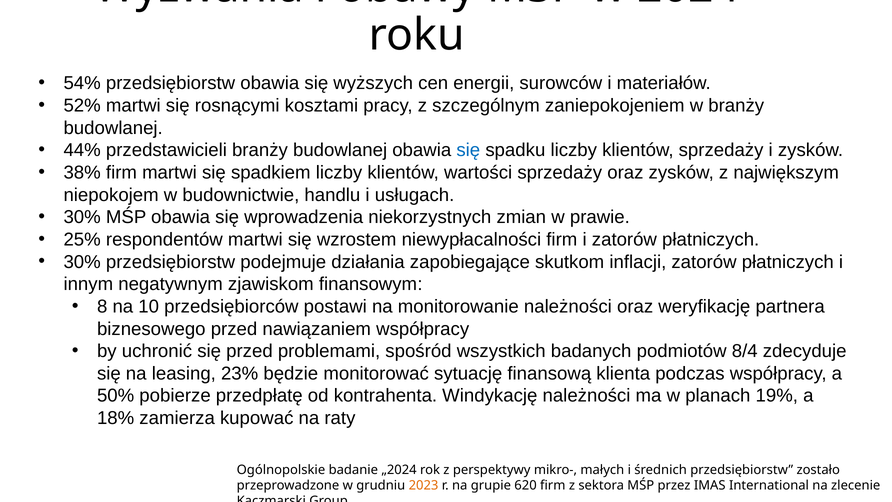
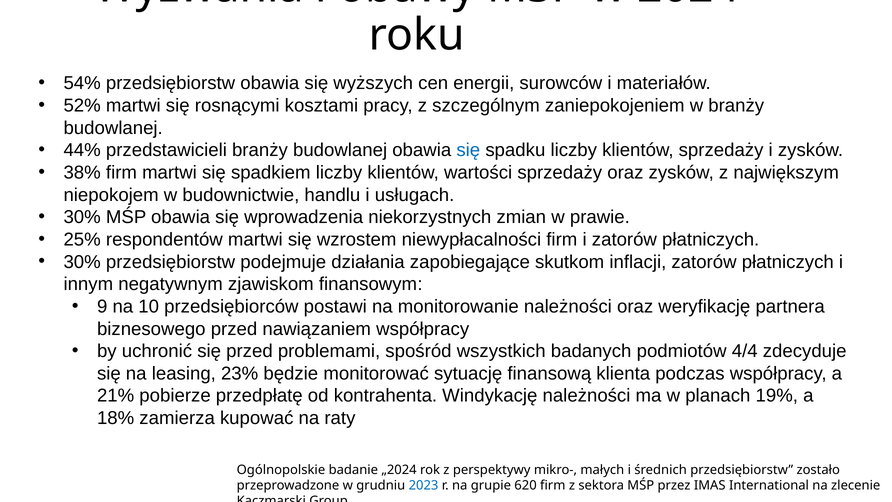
8: 8 -> 9
8/4: 8/4 -> 4/4
50%: 50% -> 21%
2023 colour: orange -> blue
